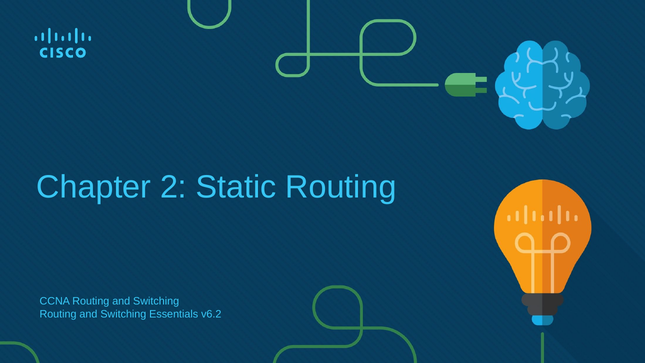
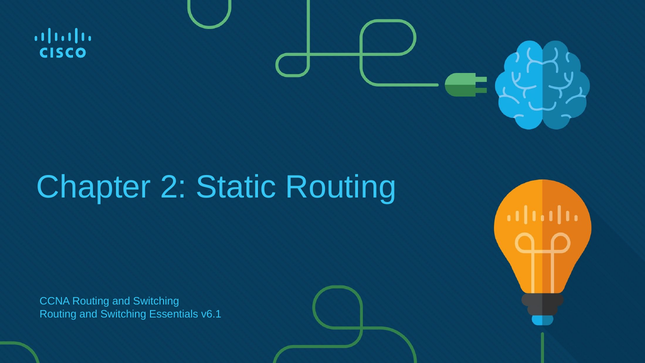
v6.2: v6.2 -> v6.1
